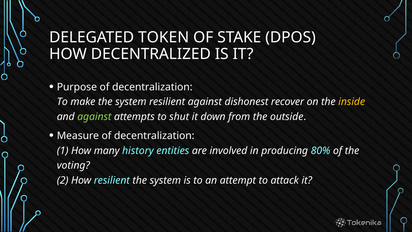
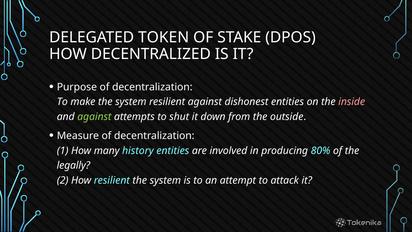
dishonest recover: recover -> entities
inside colour: yellow -> pink
voting: voting -> legally
